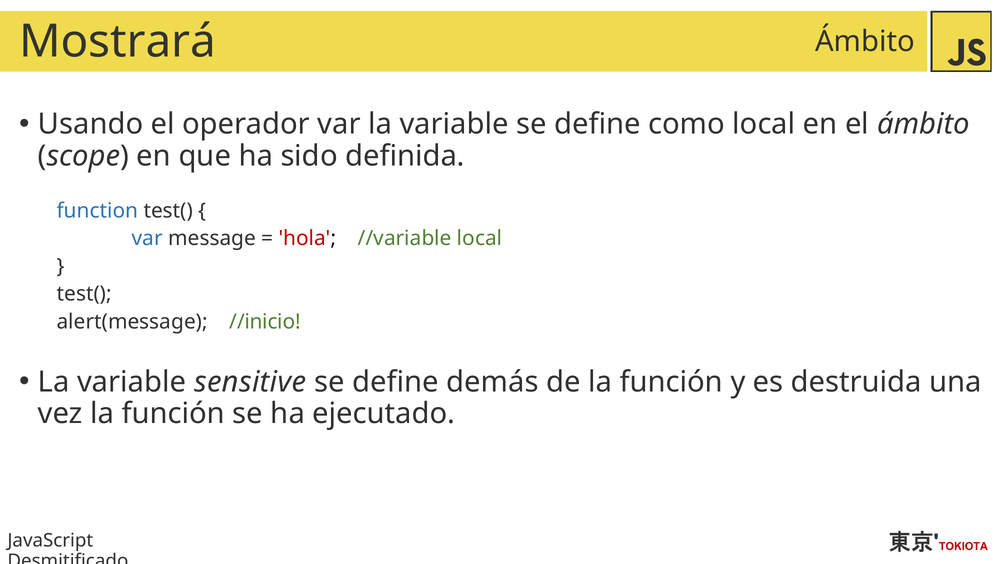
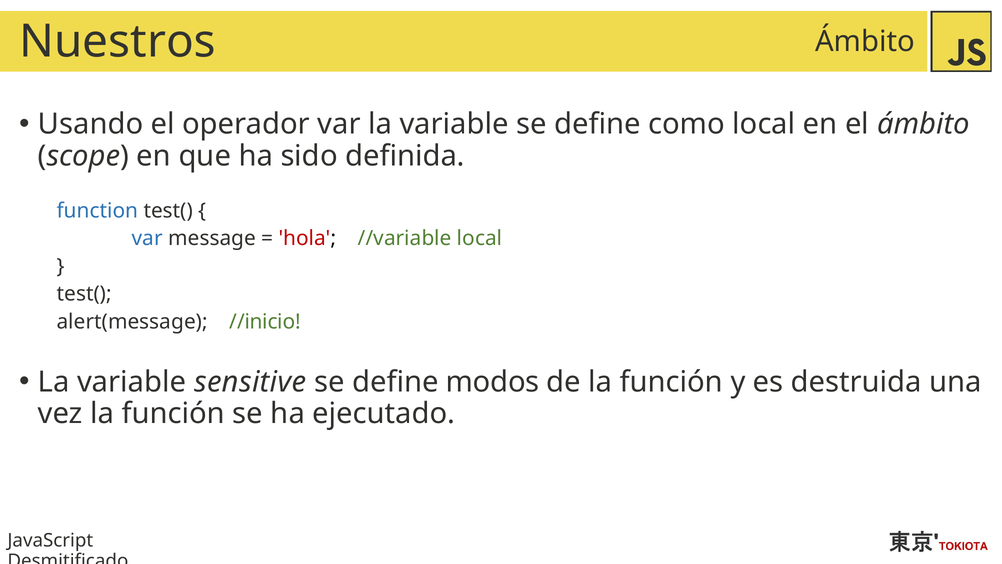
Mostrará: Mostrará -> Nuestros
demás: demás -> modos
